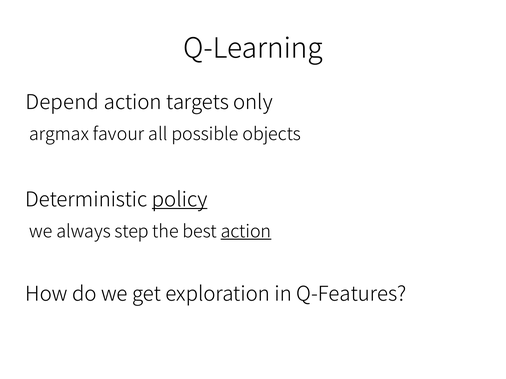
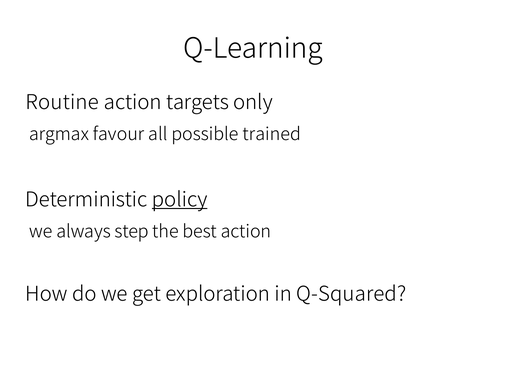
Depend: Depend -> Routine
objects: objects -> trained
action at (246, 232) underline: present -> none
Q-Features: Q-Features -> Q-Squared
